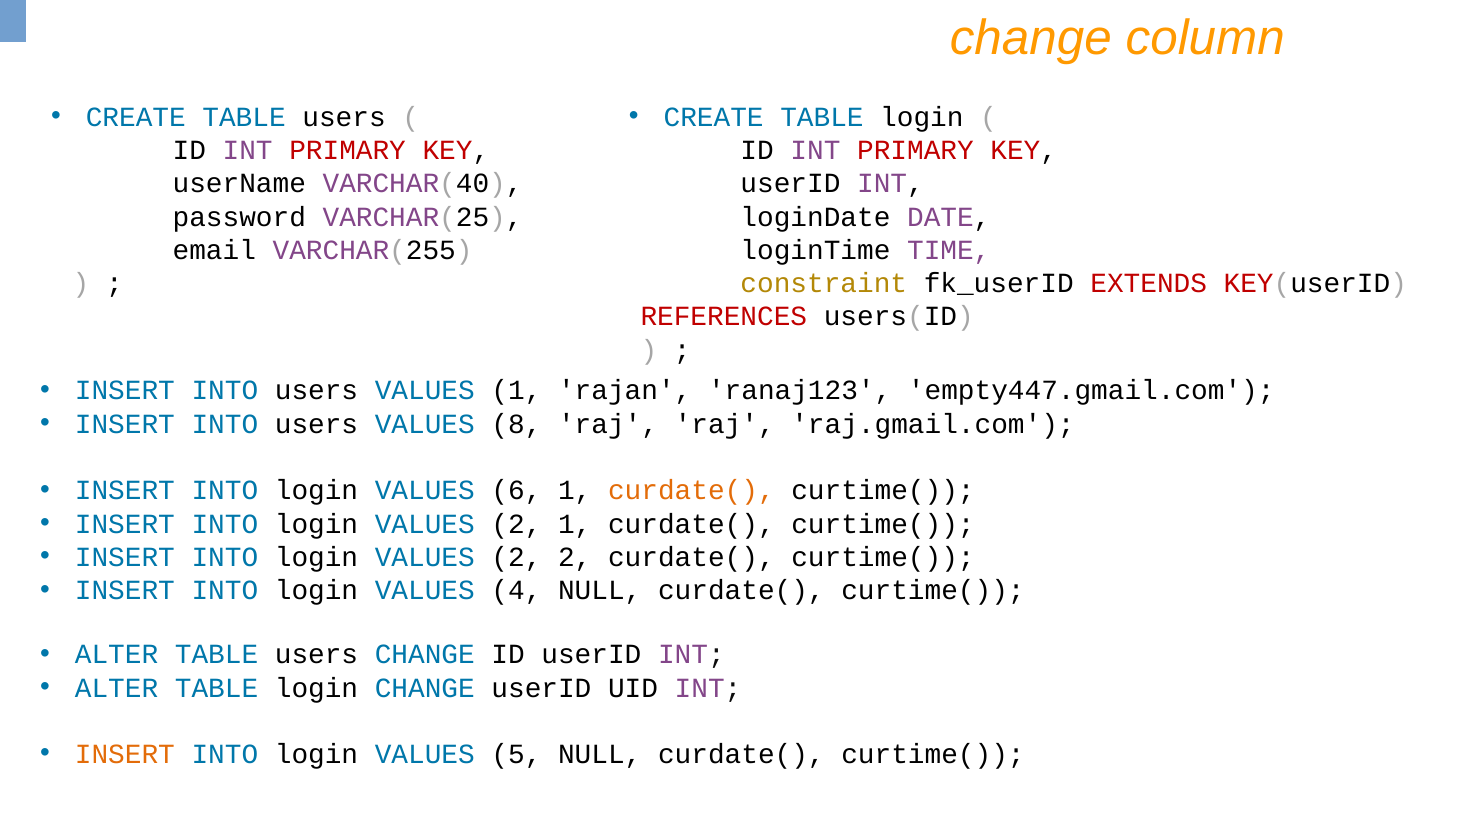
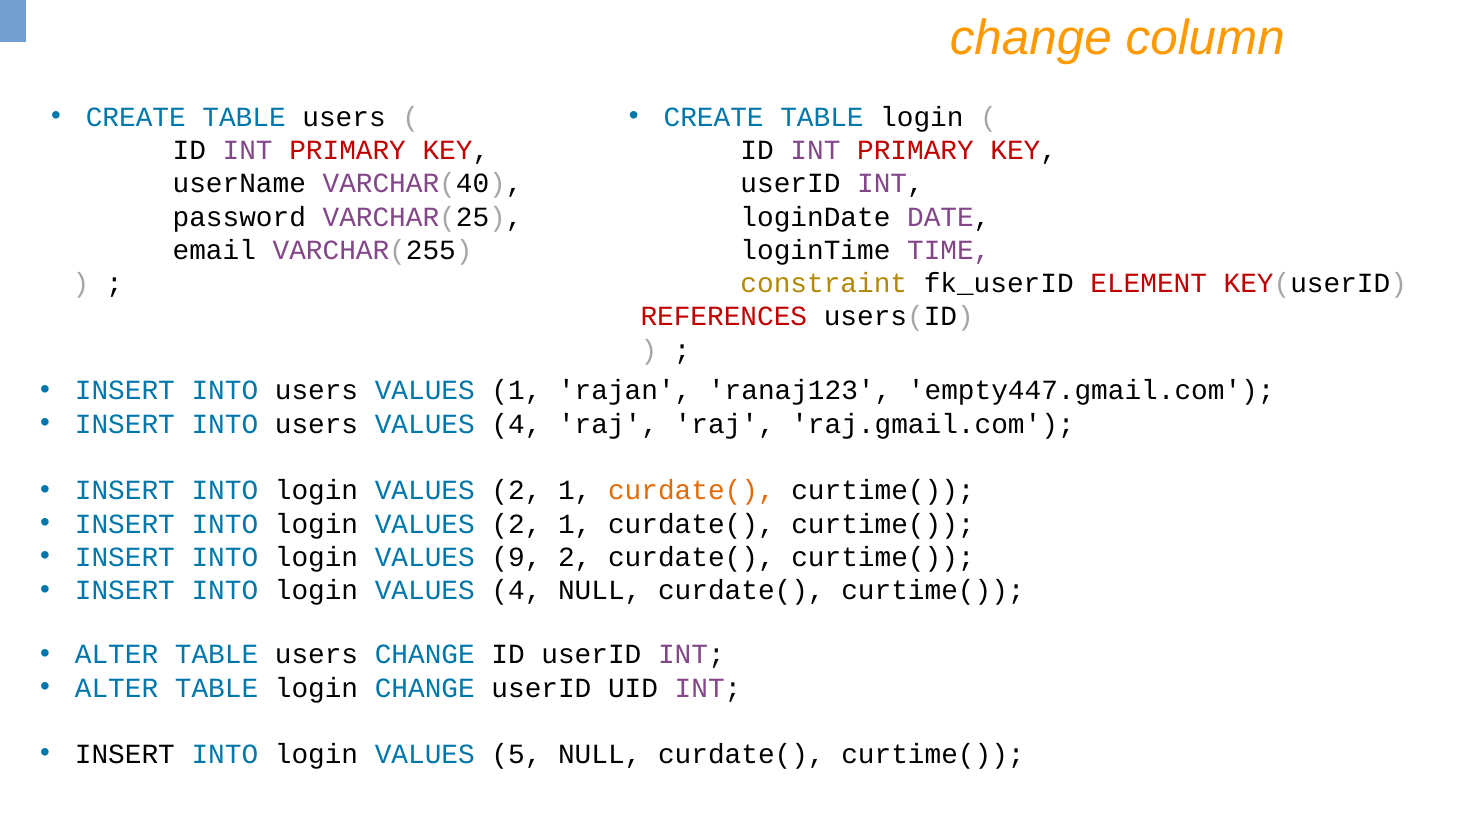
EXTENDS: EXTENDS -> ELEMENT
users VALUES 8: 8 -> 4
6 at (516, 491): 6 -> 2
2 at (516, 557): 2 -> 9
INSERT at (125, 754) colour: orange -> black
